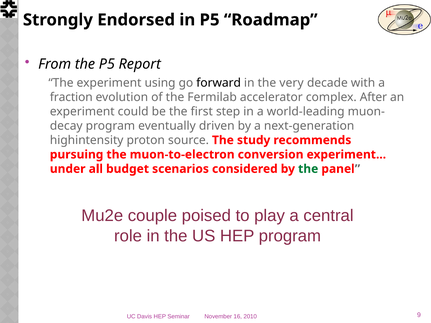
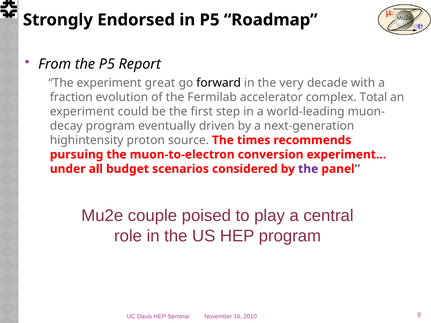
using: using -> great
After: After -> Total
study: study -> times
the at (308, 169) colour: green -> purple
